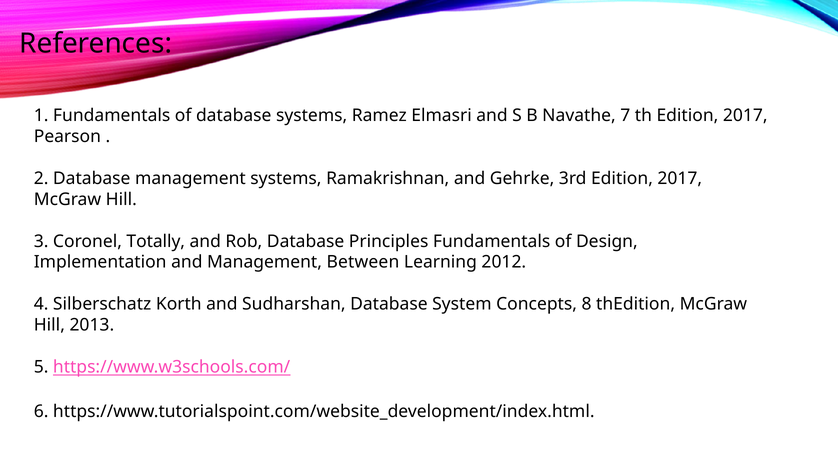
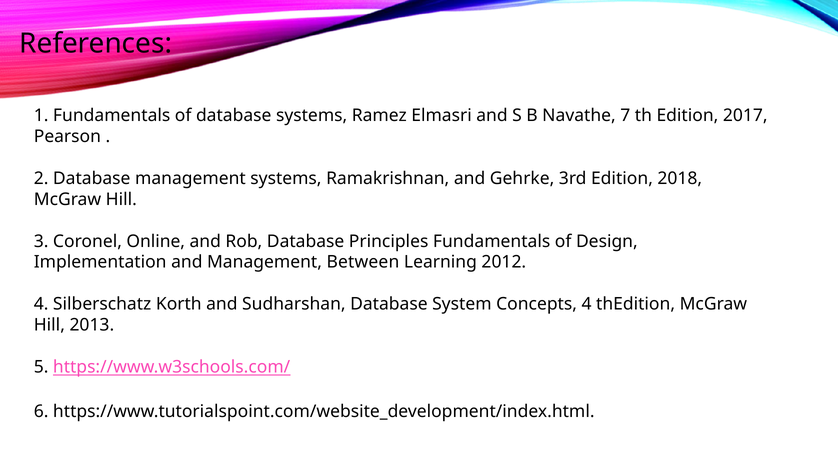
3rd Edition 2017: 2017 -> 2018
Totally: Totally -> Online
Concepts 8: 8 -> 4
